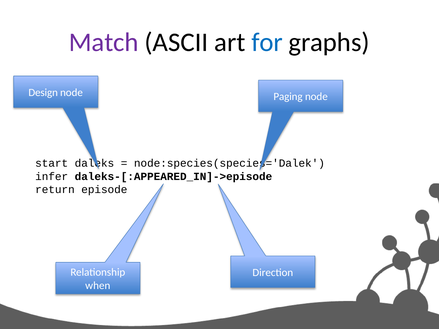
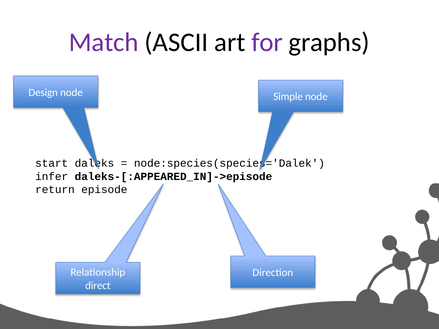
for colour: blue -> purple
Paging: Paging -> Simple
when: when -> direct
